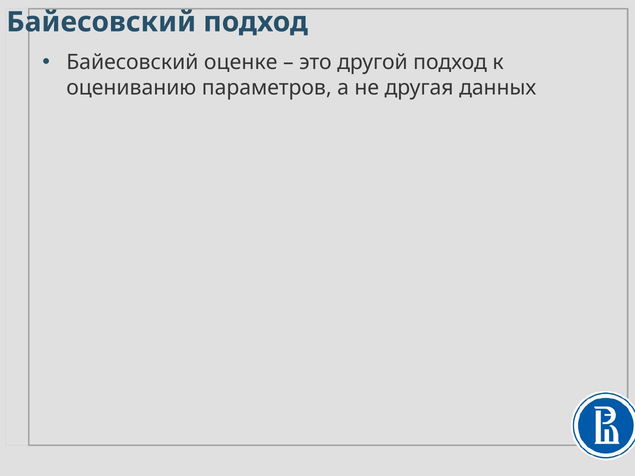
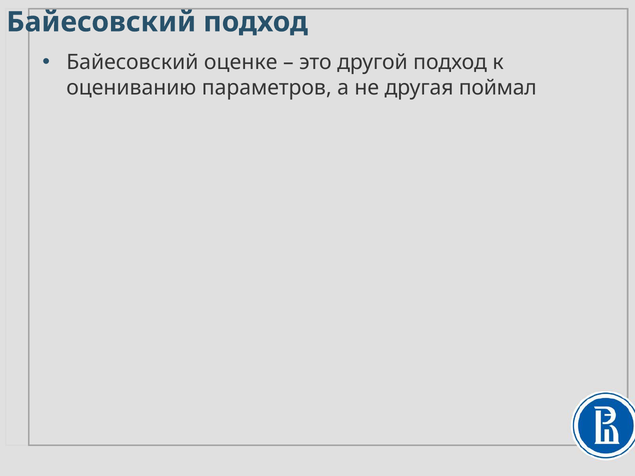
данных: данных -> поймал
